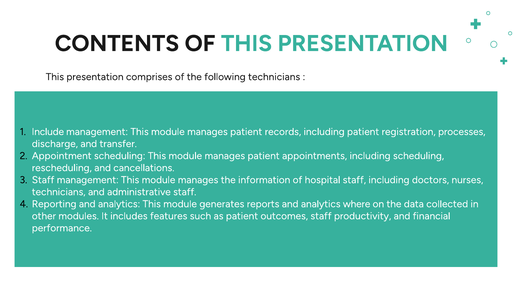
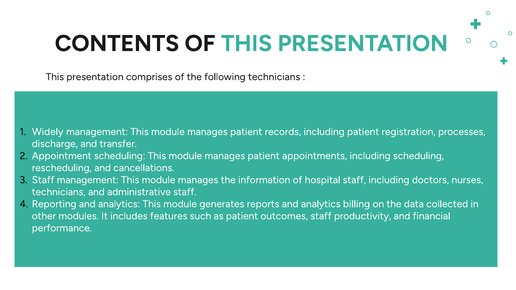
Include: Include -> Widely
where: where -> billing
